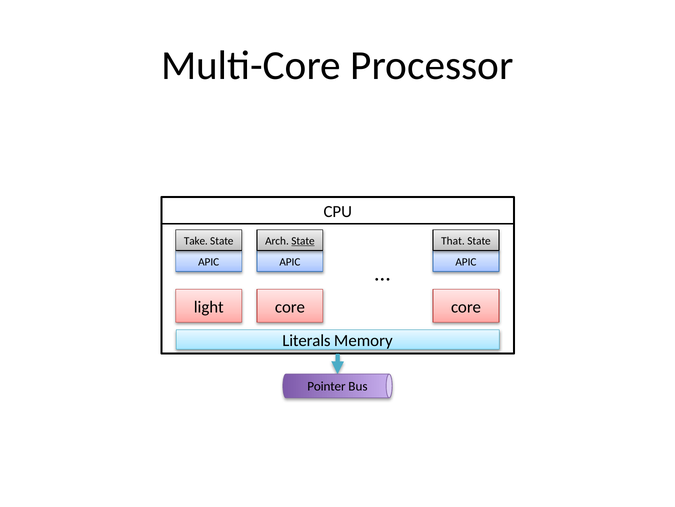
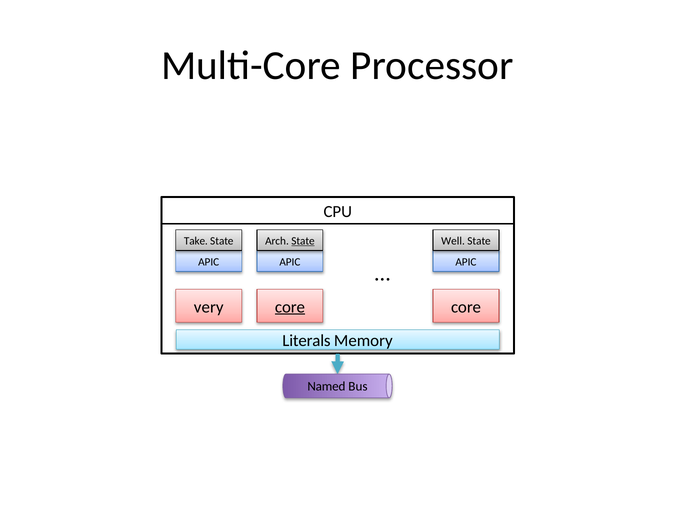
That: That -> Well
light: light -> very
core at (290, 306) underline: none -> present
Pointer: Pointer -> Named
